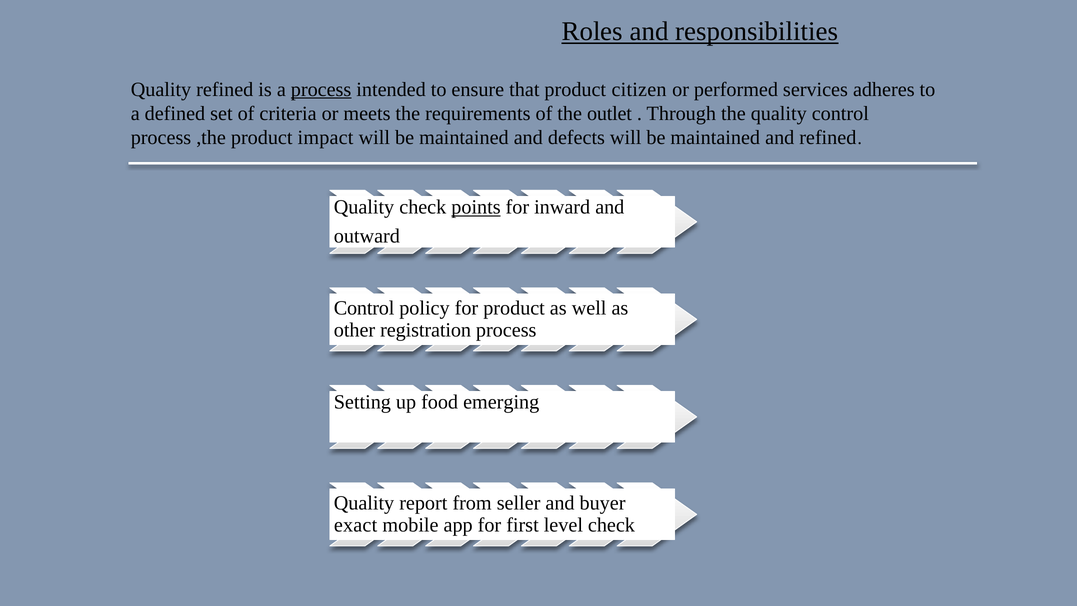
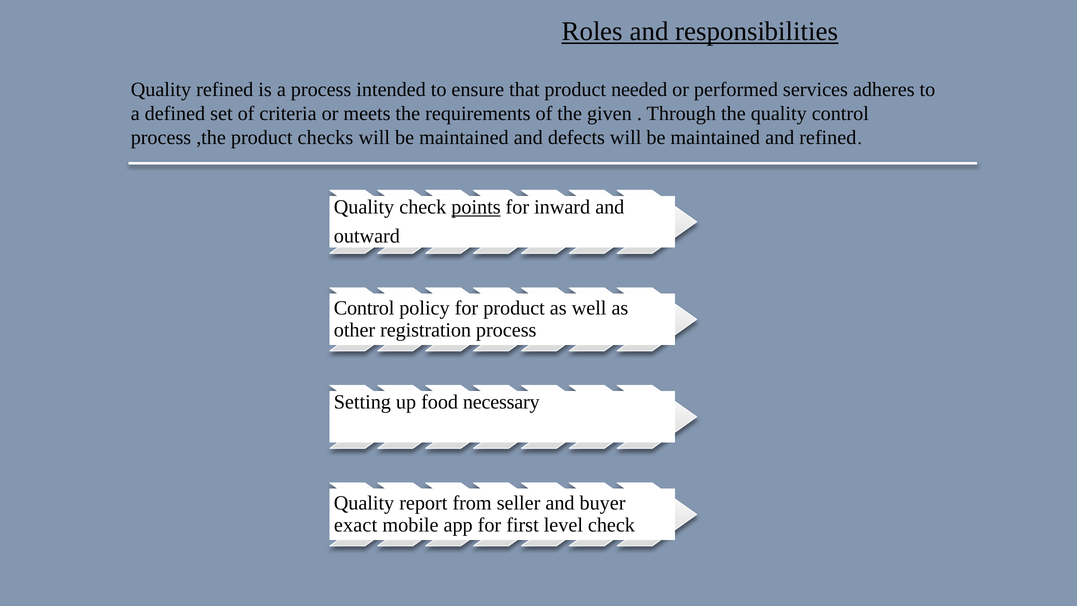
process at (321, 89) underline: present -> none
citizen: citizen -> needed
outlet: outlet -> given
impact: impact -> checks
emerging: emerging -> necessary
